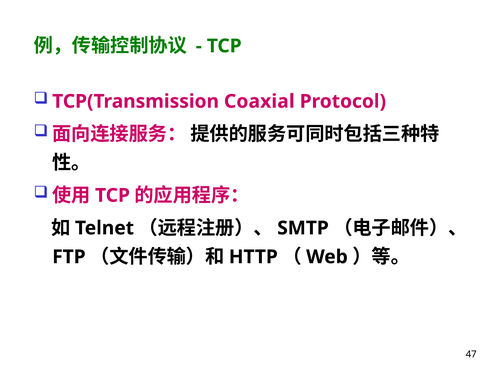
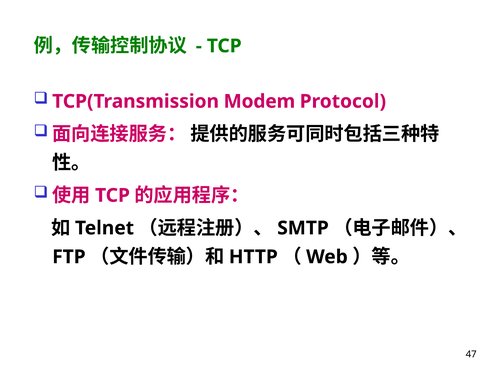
Coaxial: Coaxial -> Modem
